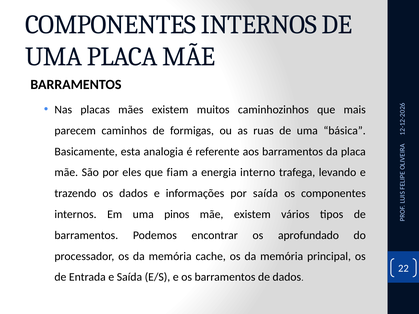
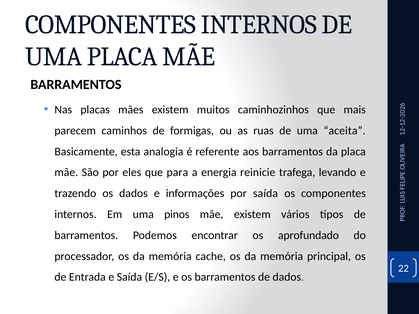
básica: básica -> aceita
fiam: fiam -> para
interno: interno -> reinicie
